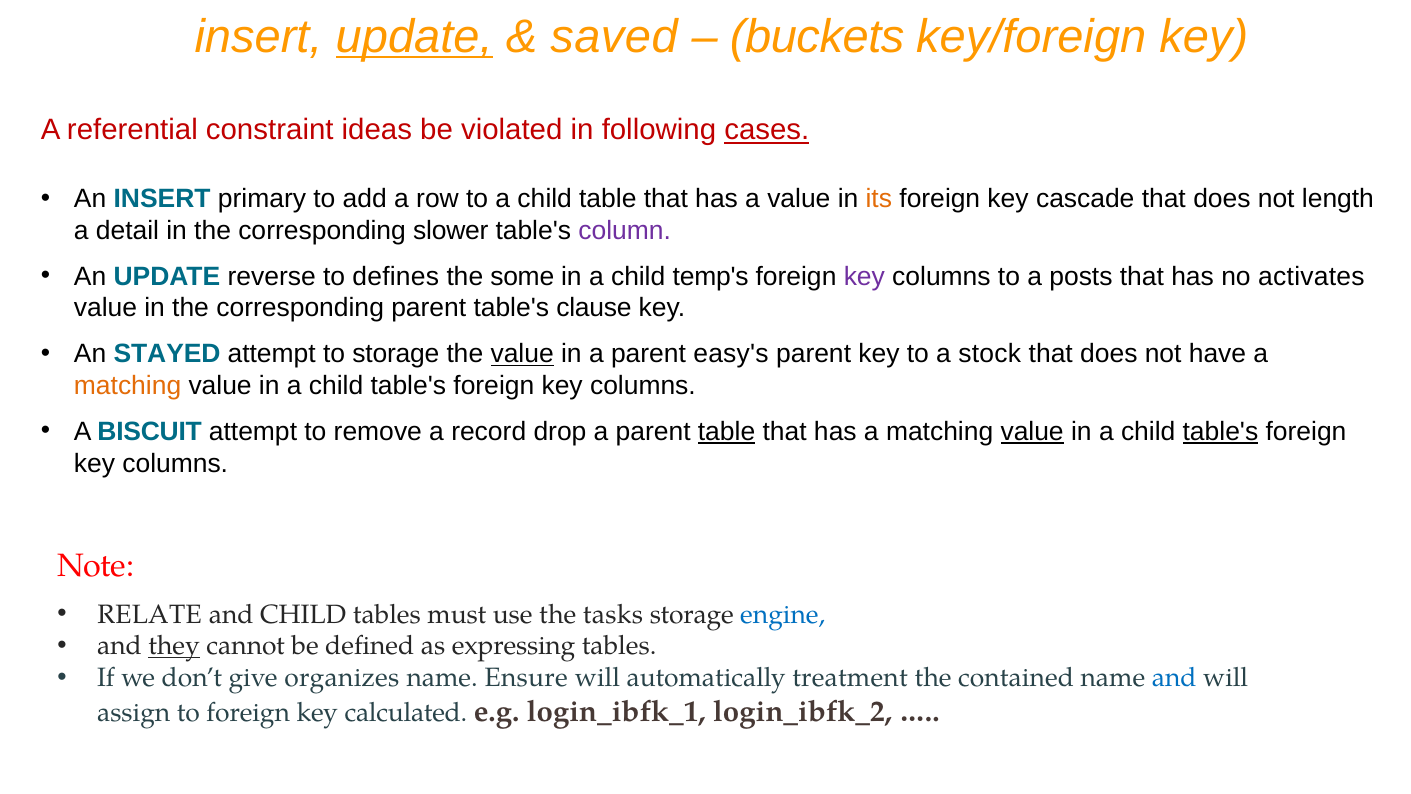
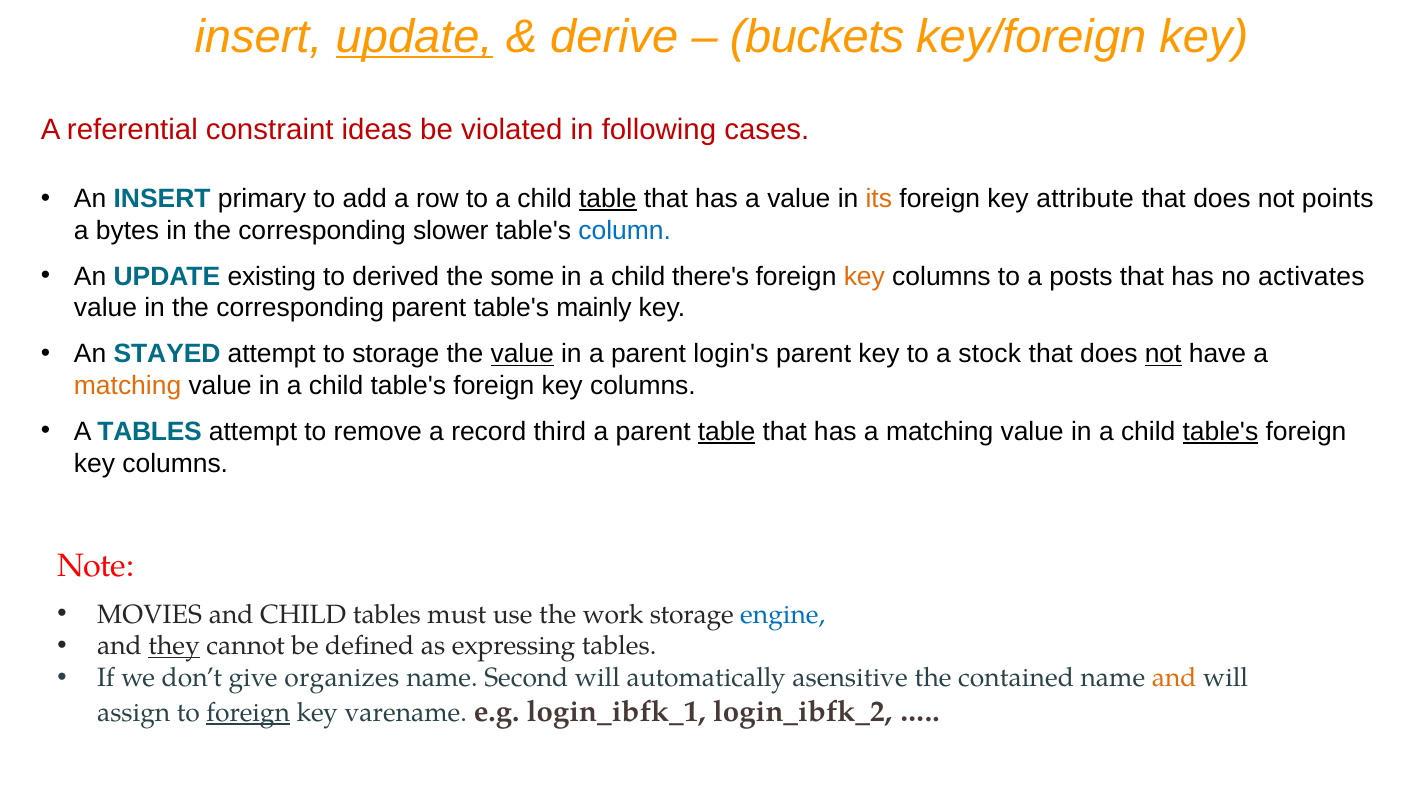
saved: saved -> derive
cases underline: present -> none
table at (608, 199) underline: none -> present
cascade: cascade -> attribute
length: length -> points
detail: detail -> bytes
column colour: purple -> blue
reverse: reverse -> existing
defines: defines -> derived
temp's: temp's -> there's
key at (864, 276) colour: purple -> orange
clause: clause -> mainly
easy's: easy's -> login's
not at (1163, 354) underline: none -> present
A BISCUIT: BISCUIT -> TABLES
drop: drop -> third
value at (1032, 431) underline: present -> none
RELATE: RELATE -> MOVIES
tasks: tasks -> work
Ensure: Ensure -> Second
treatment: treatment -> asensitive
and at (1174, 678) colour: blue -> orange
foreign at (248, 712) underline: none -> present
calculated: calculated -> varename
